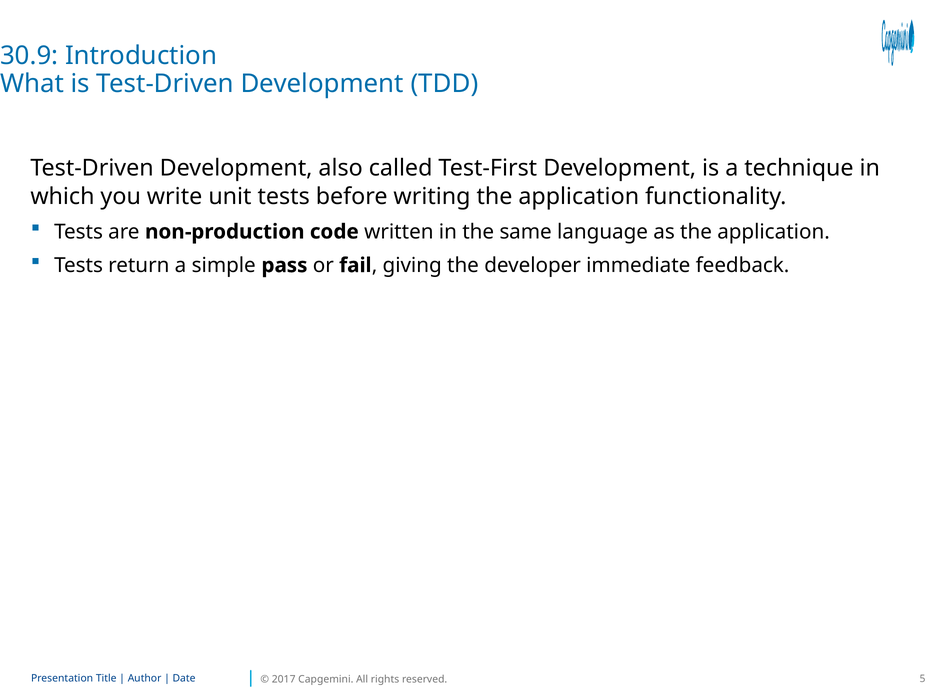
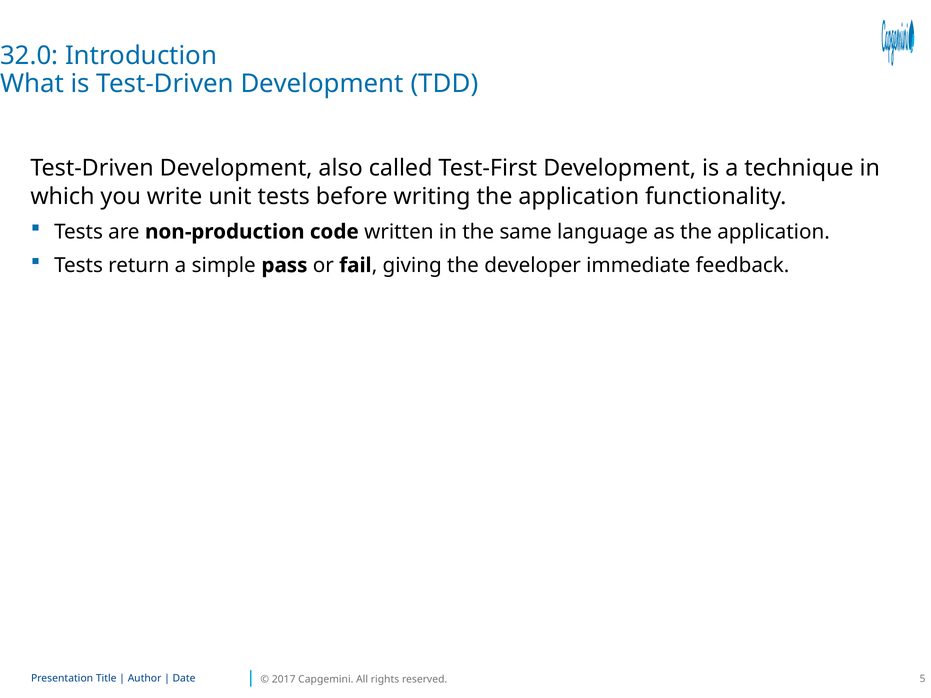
30.9: 30.9 -> 32.0
